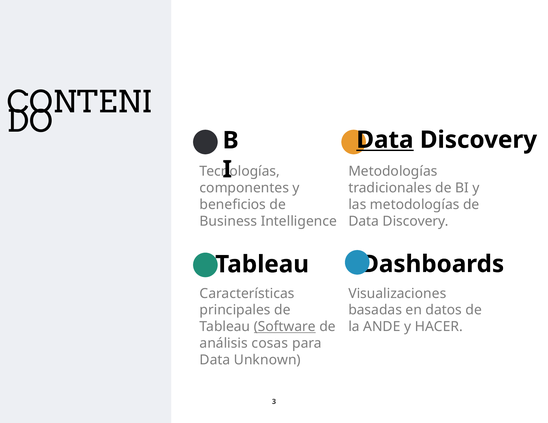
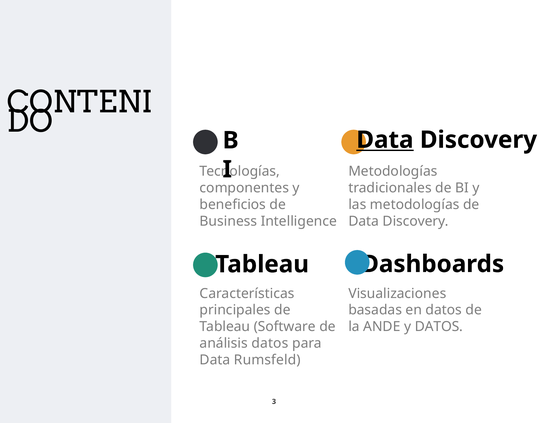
Software underline: present -> none
y HACER: HACER -> DATOS
análisis cosas: cosas -> datos
Unknown: Unknown -> Rumsfeld
